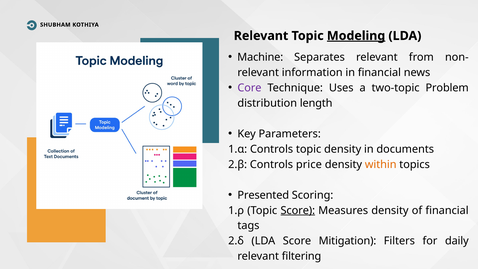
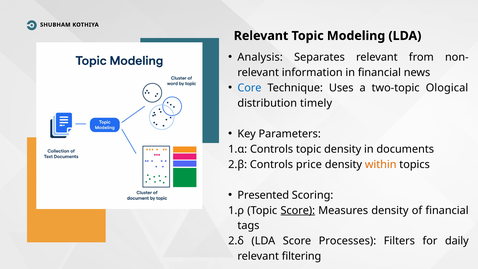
Modeling underline: present -> none
Machine: Machine -> Analysis
Core colour: purple -> blue
Problem: Problem -> Ological
length: length -> timely
Mitigation: Mitigation -> Processes
